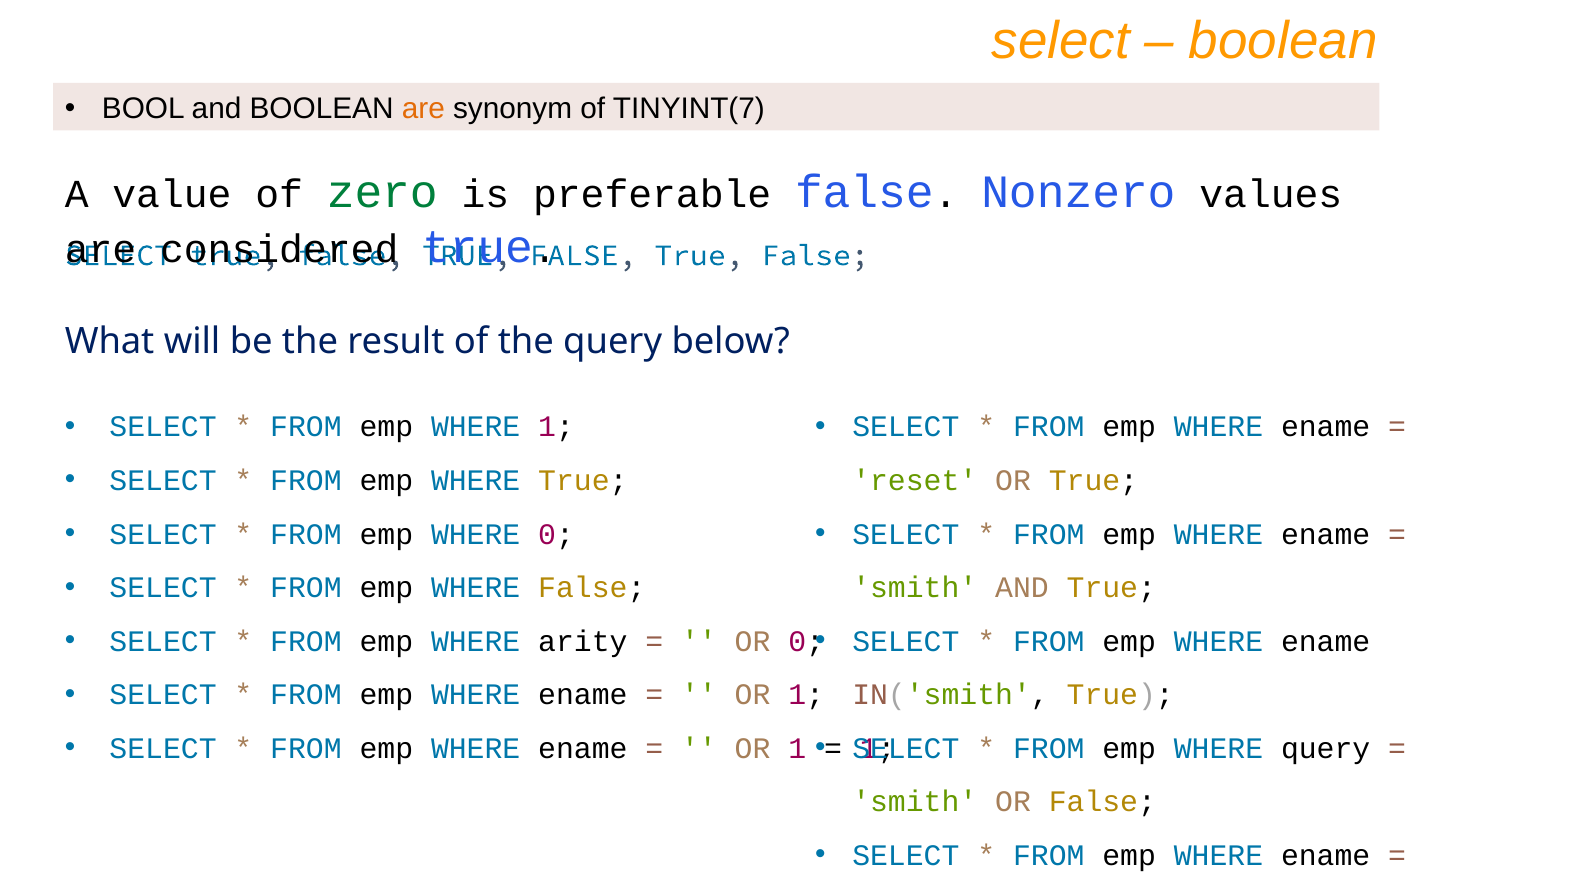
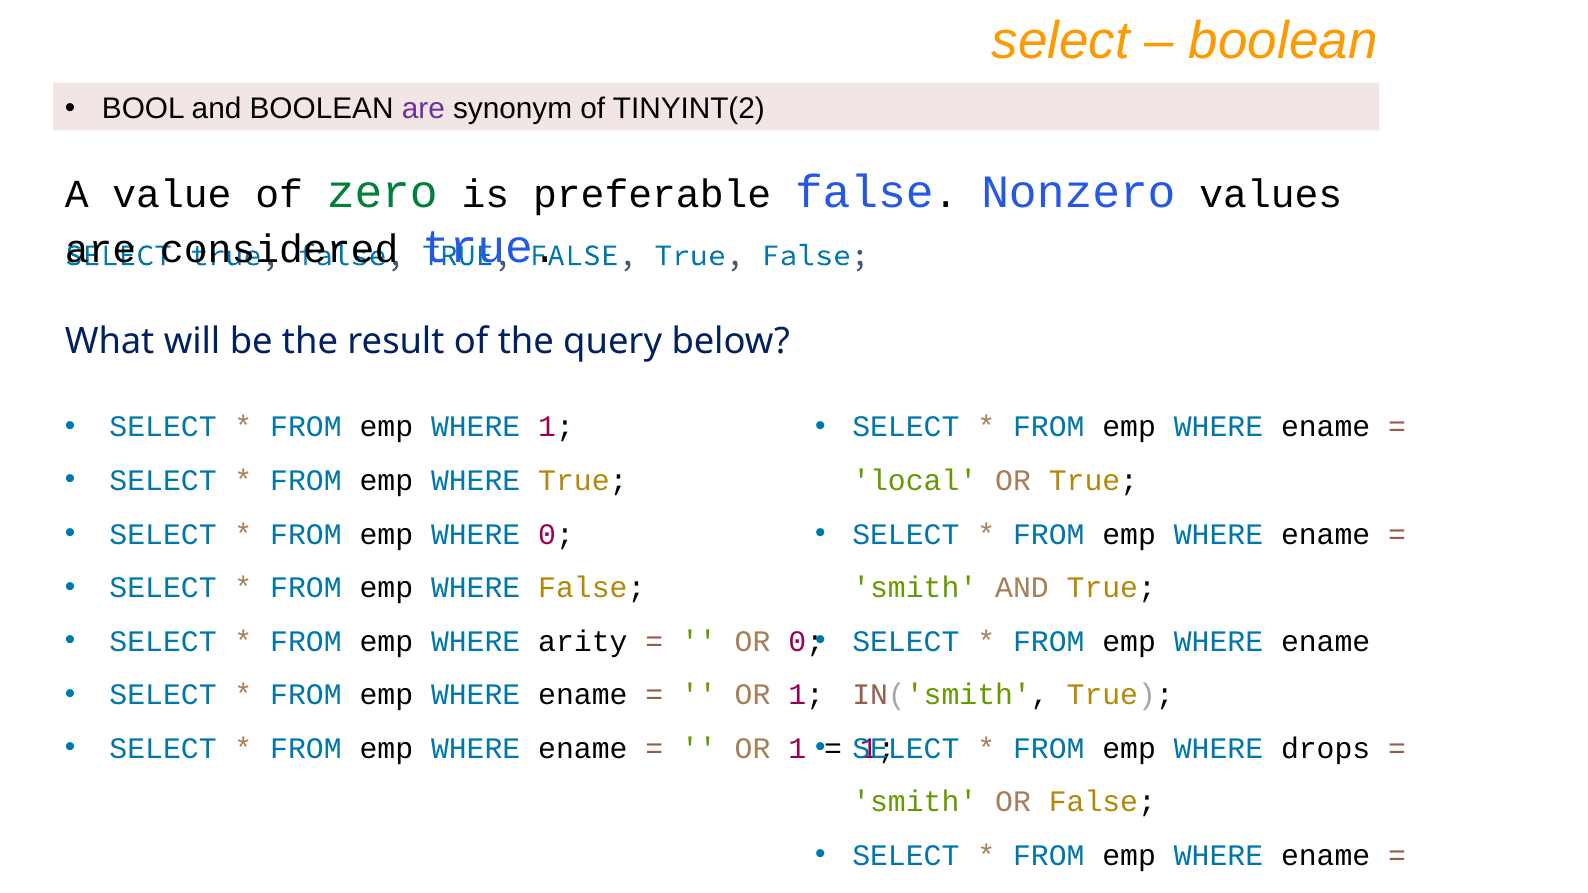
are at (423, 109) colour: orange -> purple
TINYINT(7: TINYINT(7 -> TINYINT(2
reset: reset -> local
WHERE query: query -> drops
